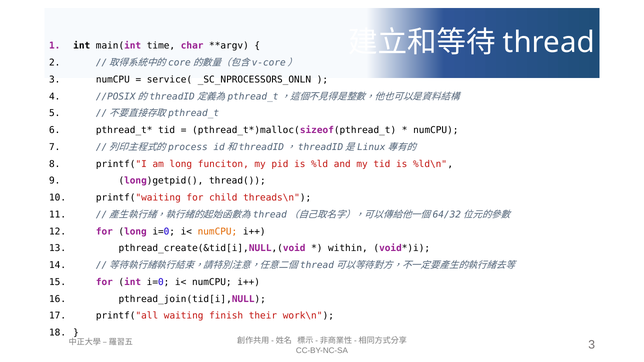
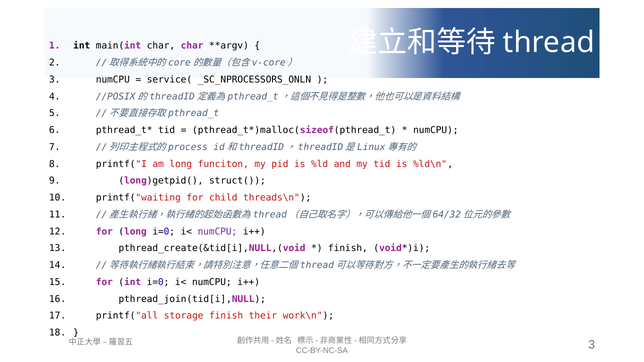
main(int time: time -> char
thread(: thread( -> struct(
numCPU at (217, 232) colour: orange -> purple
within at (348, 248): within -> finish
waiting: waiting -> storage
